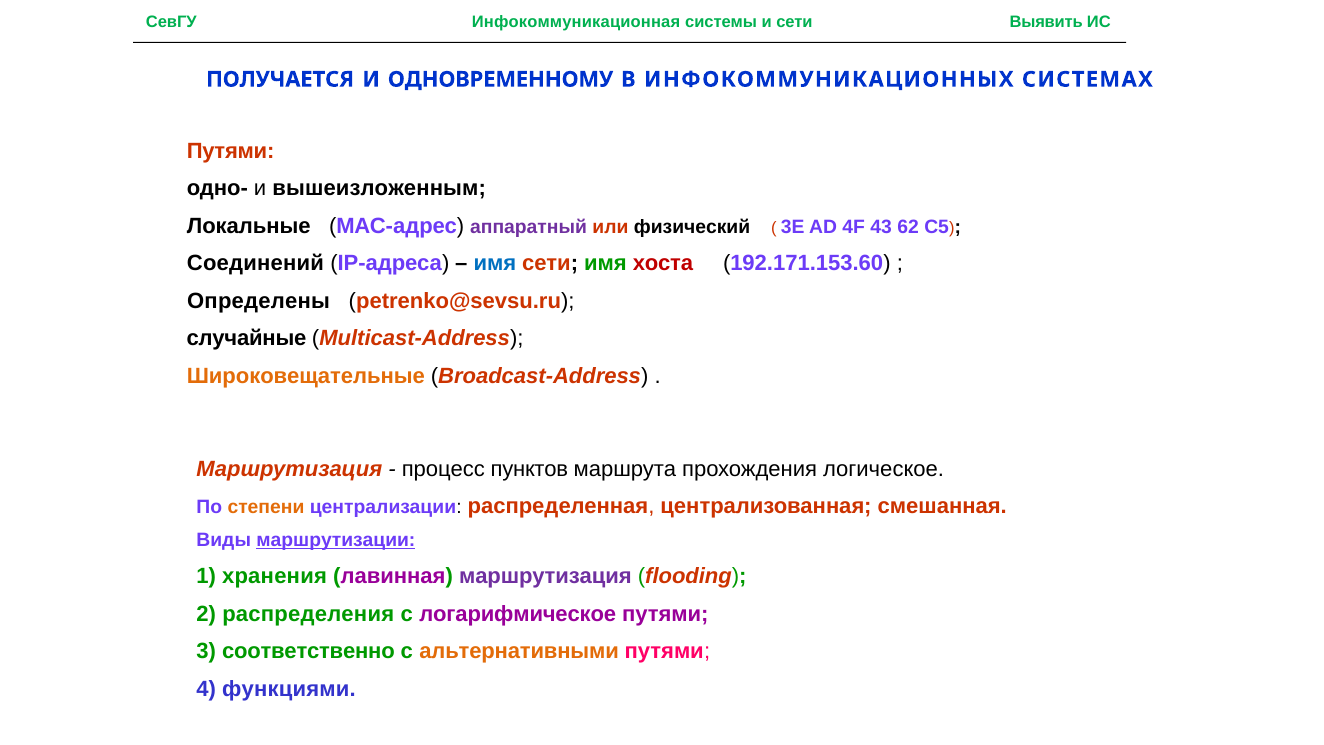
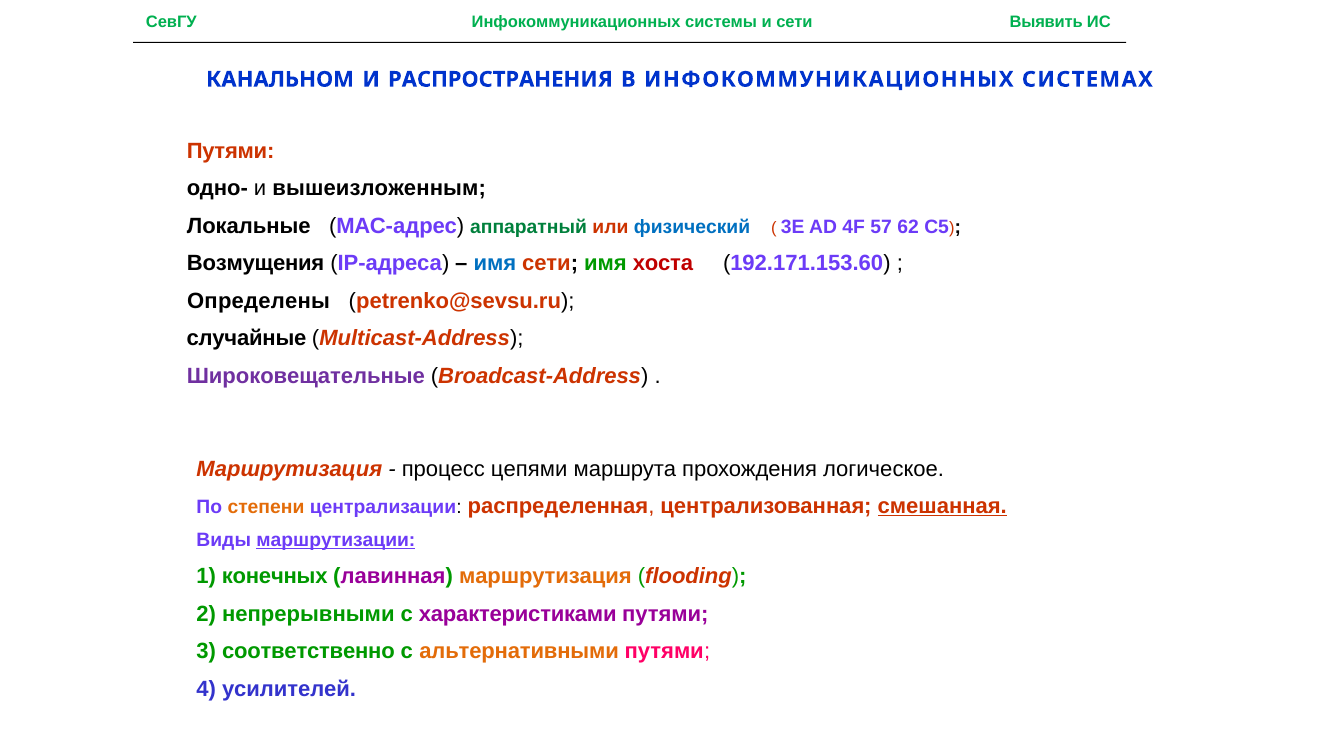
СевГУ Инфокоммуникационная: Инфокоммуникационная -> Инфокоммуникационных
ПОЛУЧАЕТСЯ: ПОЛУЧАЕТСЯ -> КАНАЛЬНОМ
ОДНОВРЕМЕННОМУ: ОДНОВРЕМЕННОМУ -> РАСПРОСТРАНЕНИЯ
аппаратный colour: purple -> green
физический colour: black -> blue
43: 43 -> 57
Соединений: Соединений -> Возмущения
Широковещательные colour: orange -> purple
пунктов: пунктов -> цепями
смешанная underline: none -> present
хранения: хранения -> конечных
маршрутизация at (545, 576) colour: purple -> orange
распределения: распределения -> непрерывными
логарифмическое: логарифмическое -> характеристиками
функциями: функциями -> усилителей
